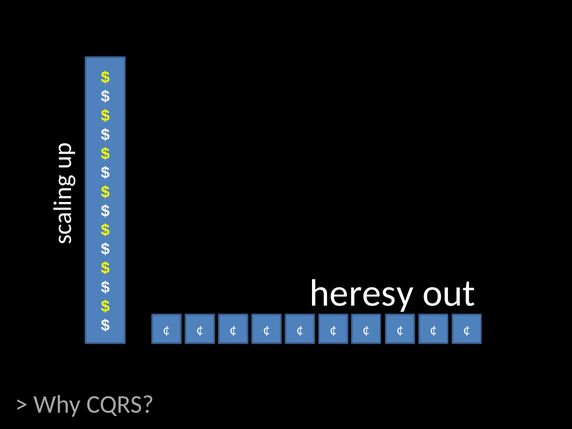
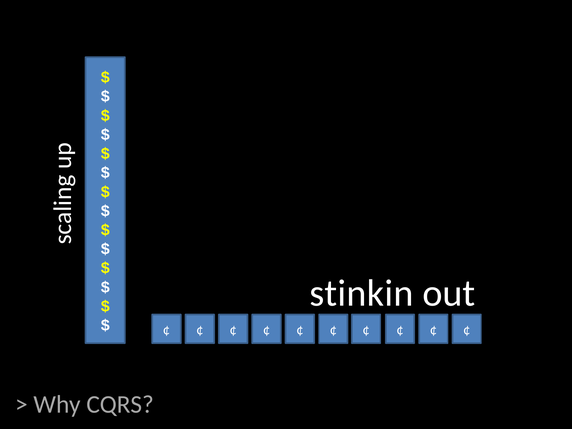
heresy: heresy -> stinkin
